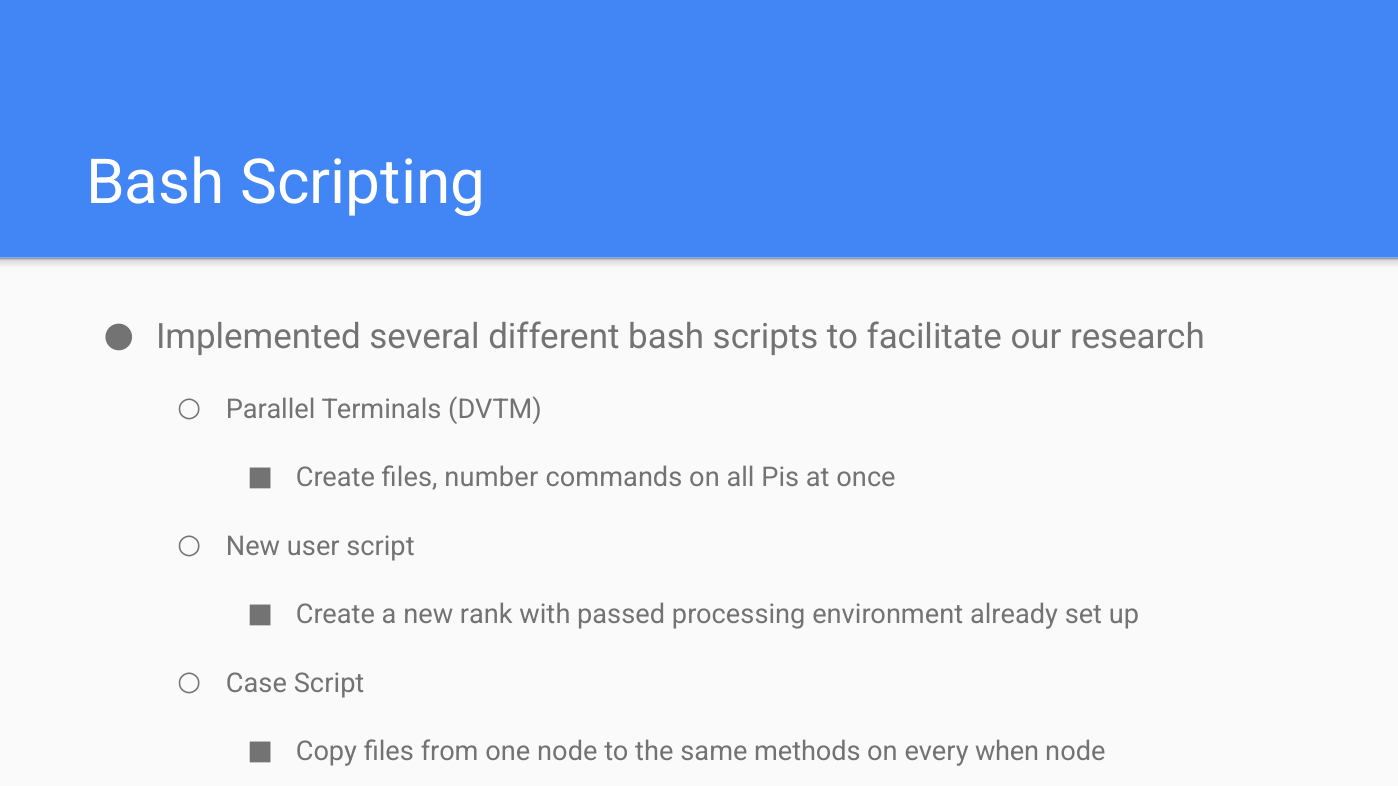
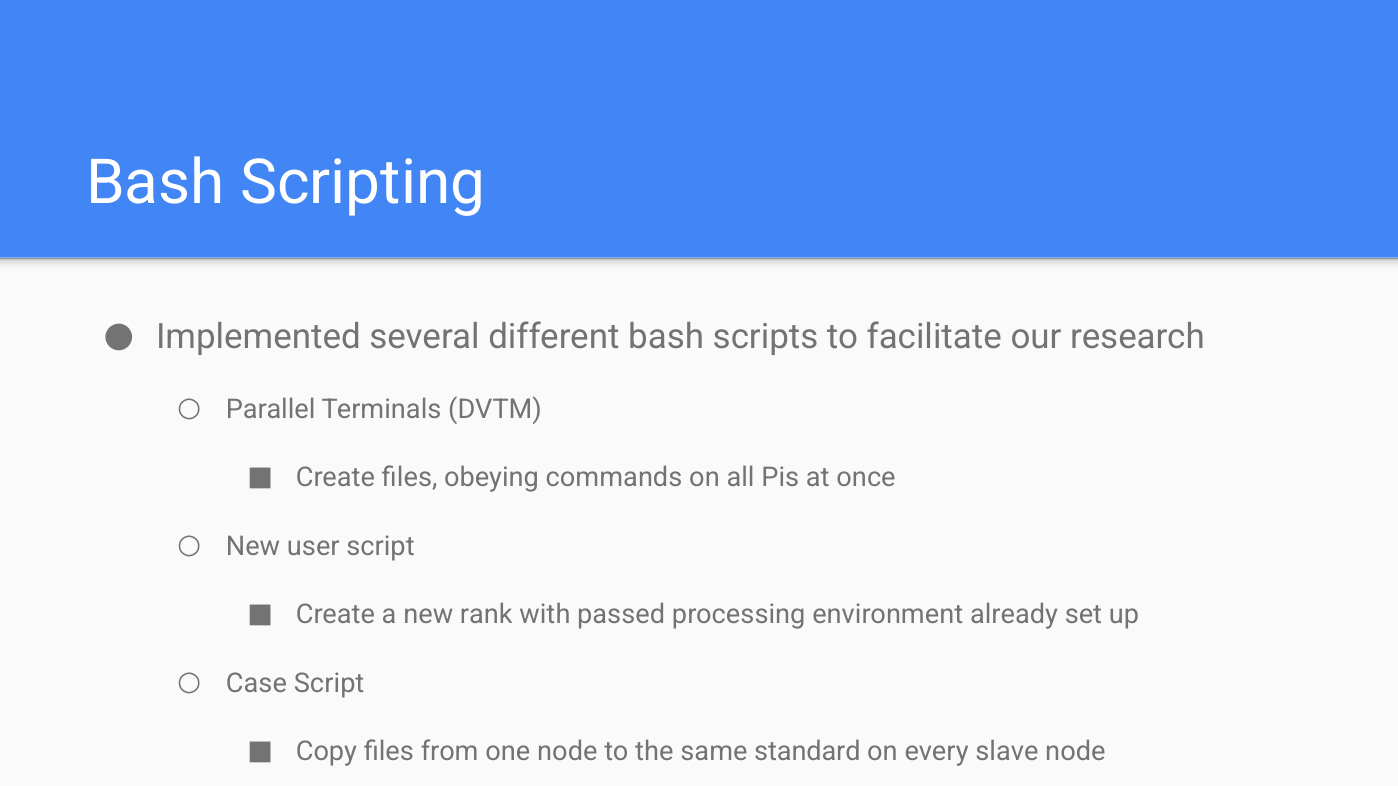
number: number -> obeying
methods: methods -> standard
when: when -> slave
